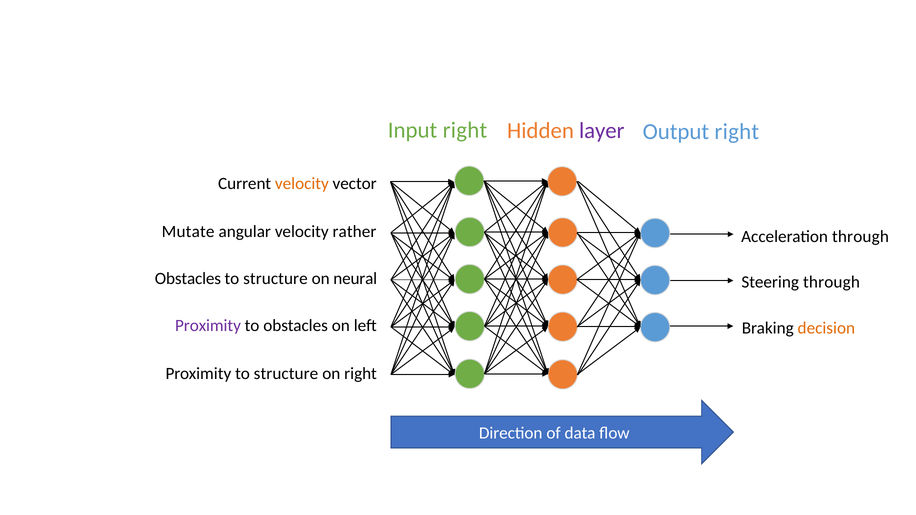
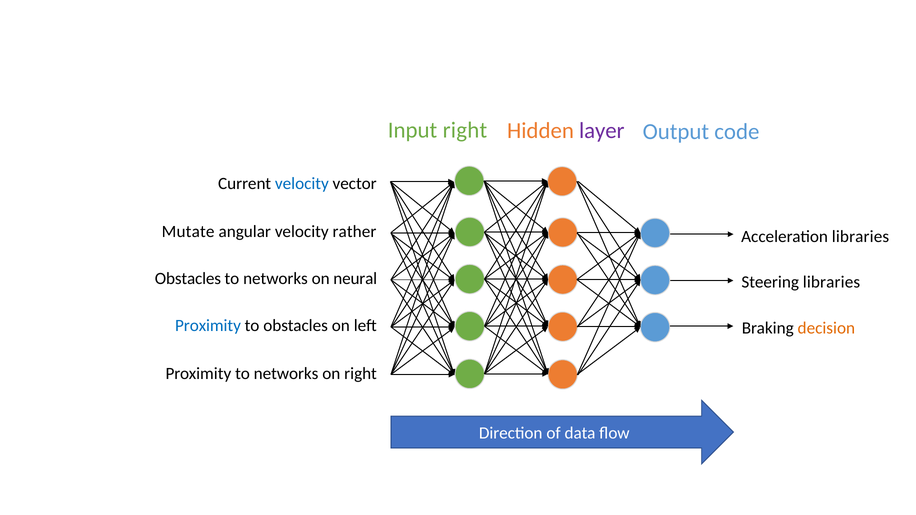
Output right: right -> code
velocity at (302, 184) colour: orange -> blue
Acceleration through: through -> libraries
structure at (275, 279): structure -> networks
Steering through: through -> libraries
Proximity at (208, 326) colour: purple -> blue
Proximity to structure: structure -> networks
